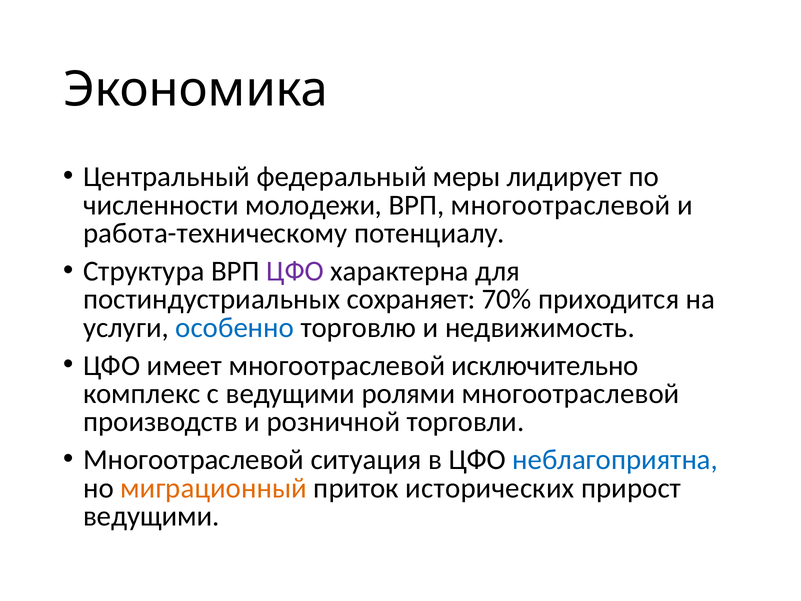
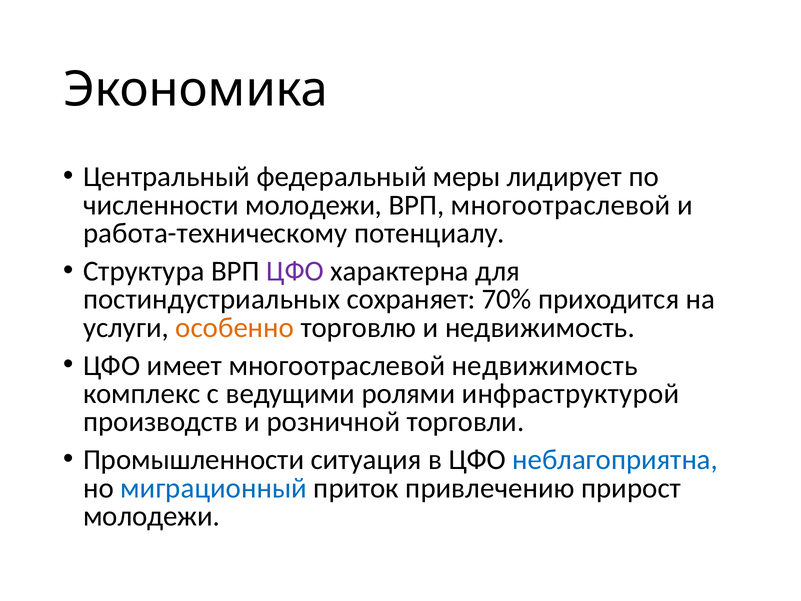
особенно colour: blue -> orange
многоотраслевой исключительно: исключительно -> недвижимость
ролями многоотраслевой: многоотраслевой -> инфраструктурой
Многоотраслевой at (194, 460): Многоотраслевой -> Промышленности
миграционный colour: orange -> blue
исторических: исторических -> привлечению
ведущими at (151, 516): ведущими -> молодежи
